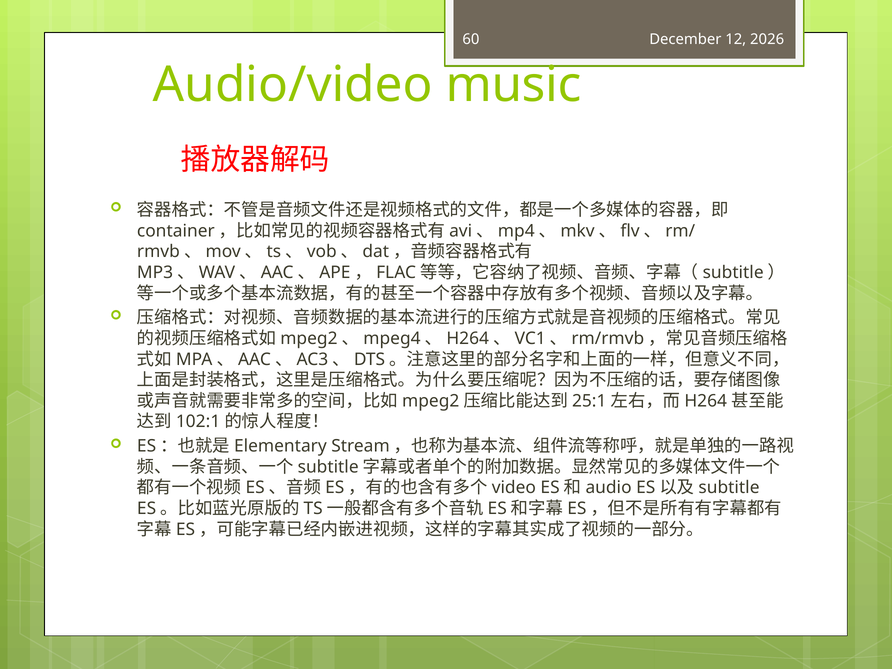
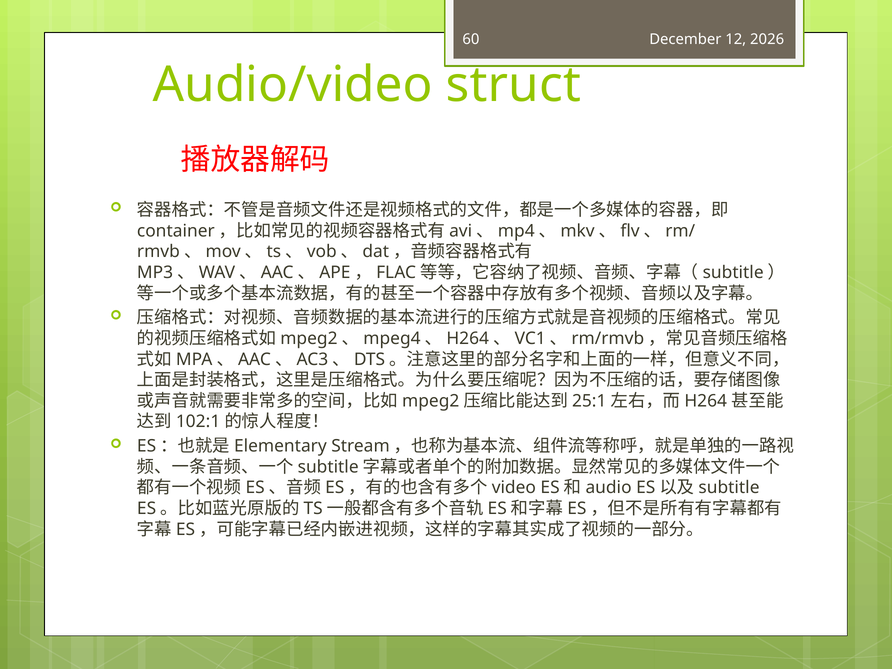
music: music -> struct
